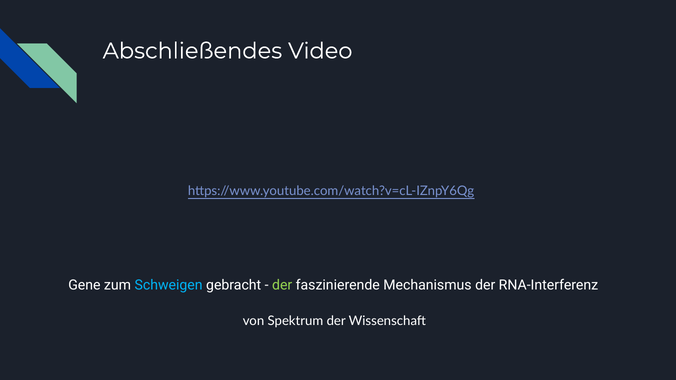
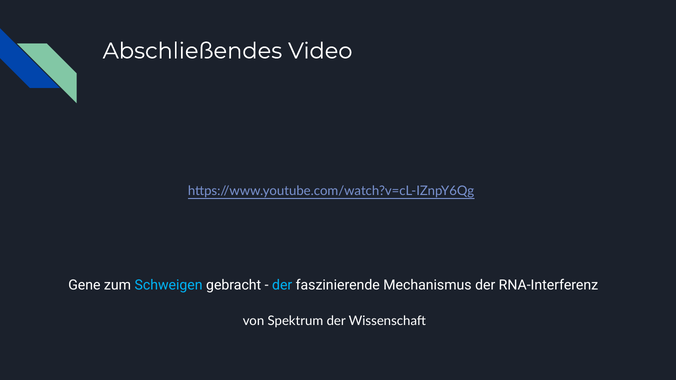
der at (282, 285) colour: light green -> light blue
